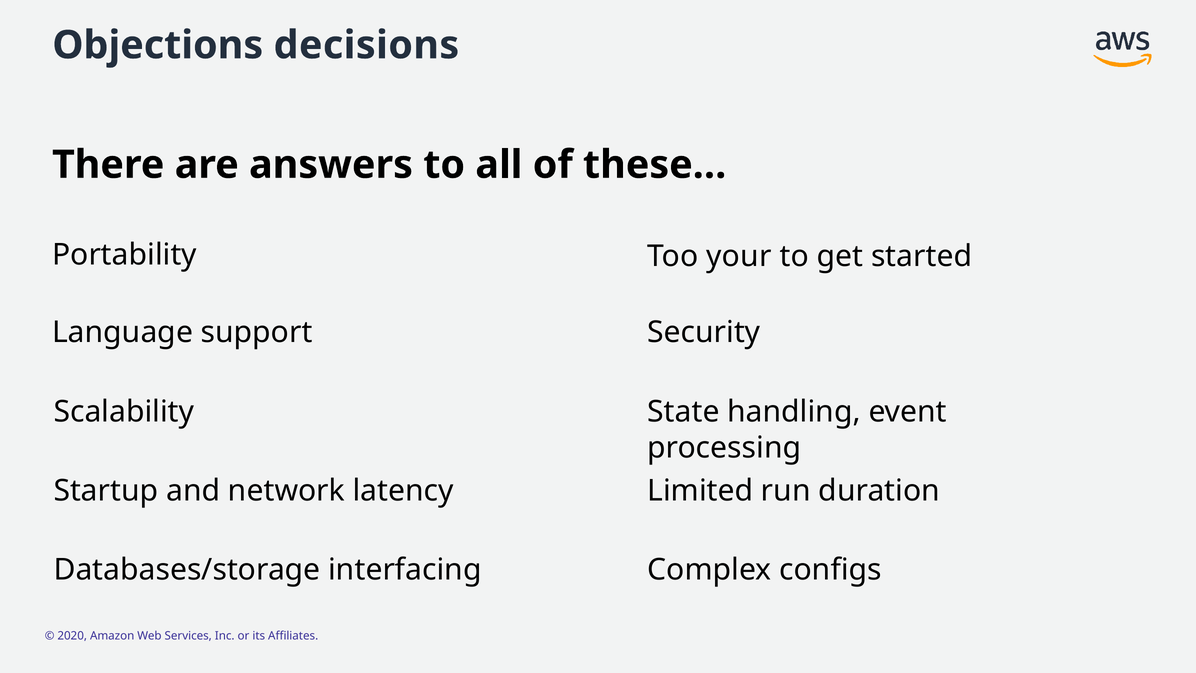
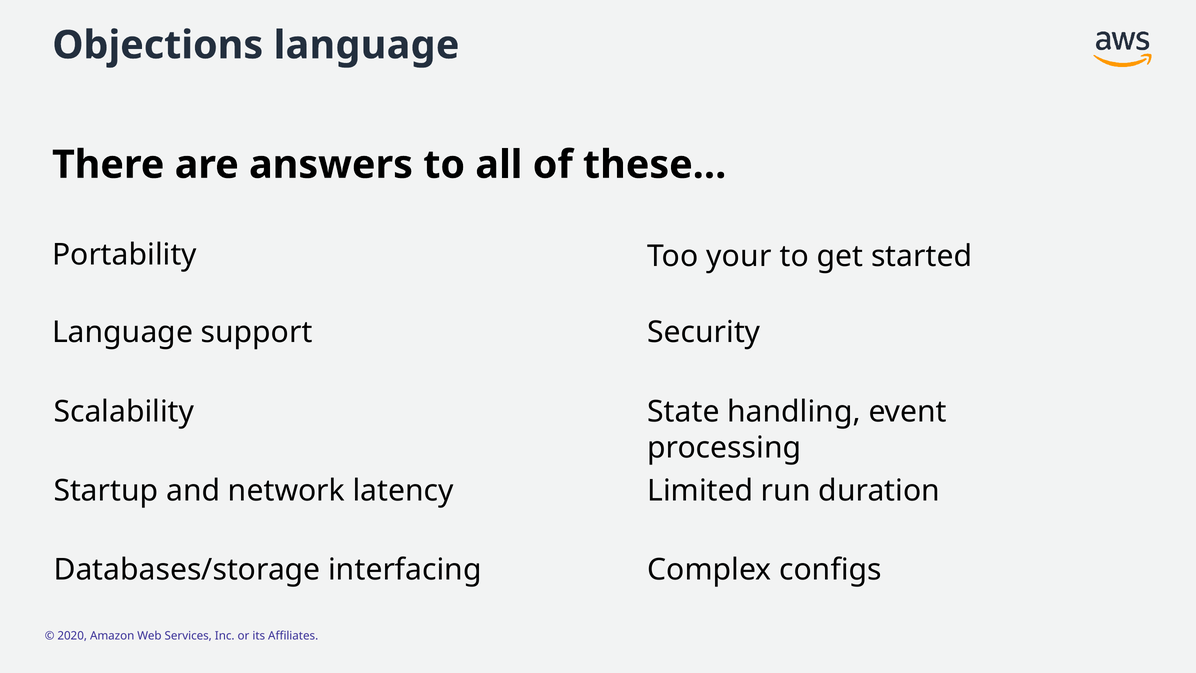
Objections decisions: decisions -> language
